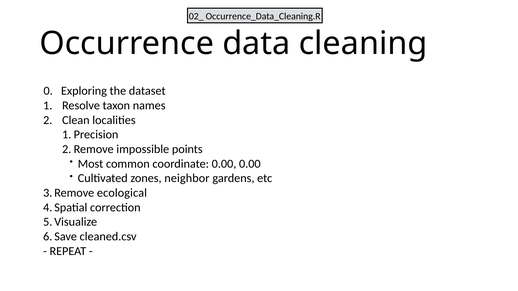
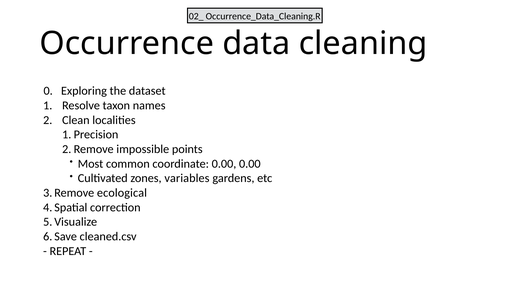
neighbor: neighbor -> variables
